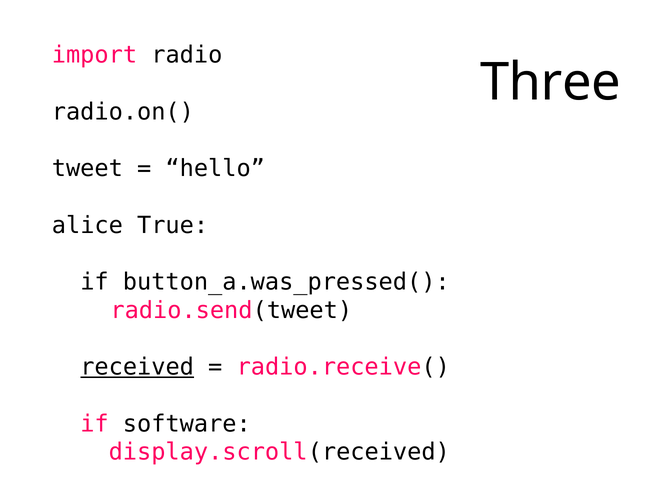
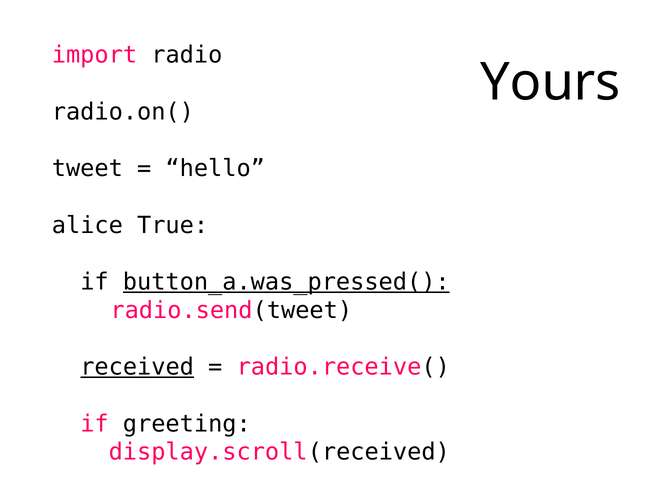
Three: Three -> Yours
button_a.was_pressed( underline: none -> present
software: software -> greeting
